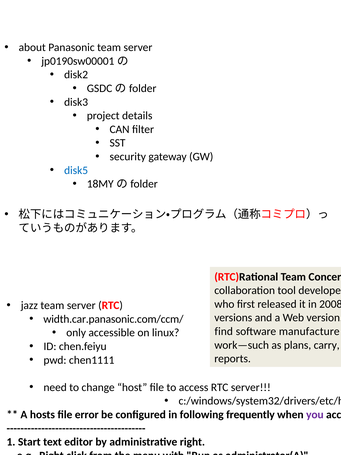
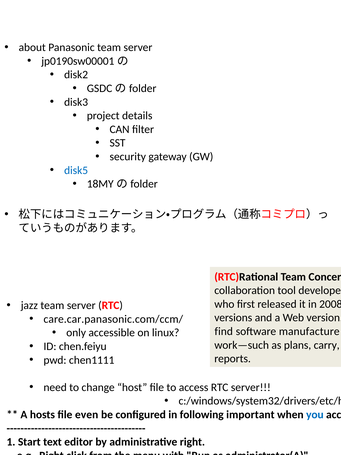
width.car.panasonic.com/ccm/: width.car.panasonic.com/ccm/ -> care.car.panasonic.com/ccm/
error: error -> even
frequently: frequently -> important
you colour: purple -> blue
